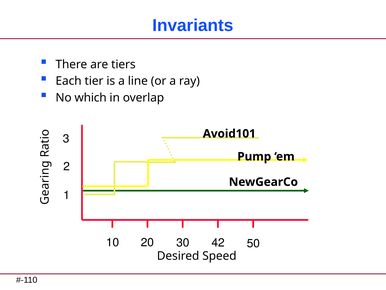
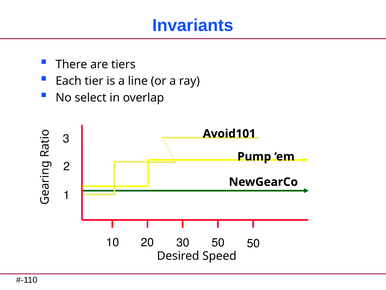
which: which -> select
30 42: 42 -> 50
